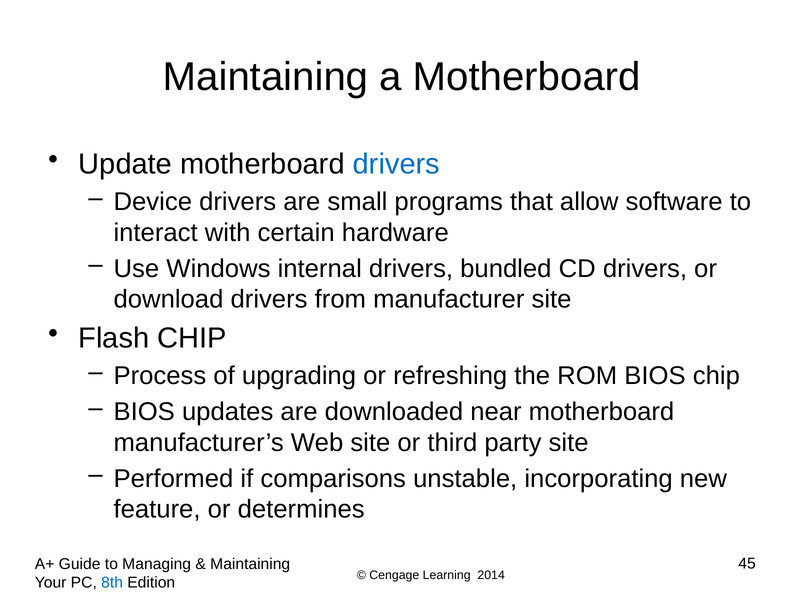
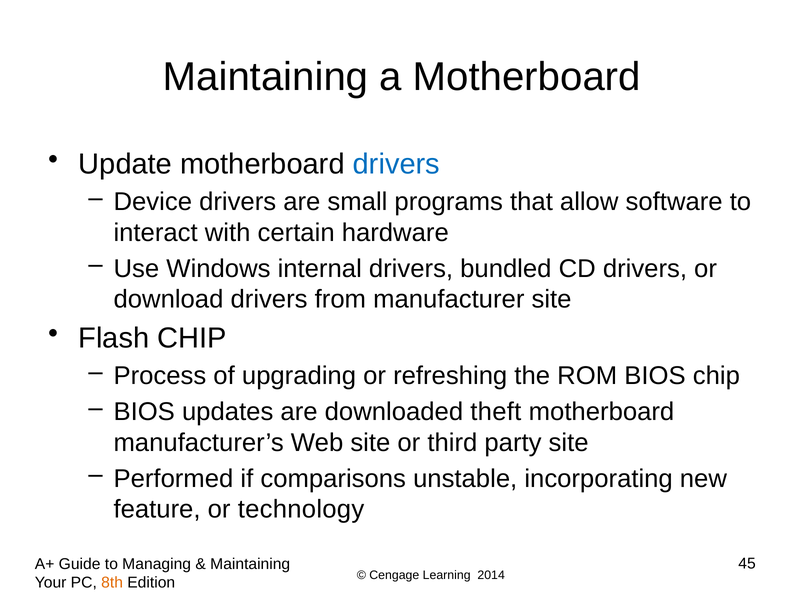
near: near -> theft
determines: determines -> technology
8th colour: blue -> orange
